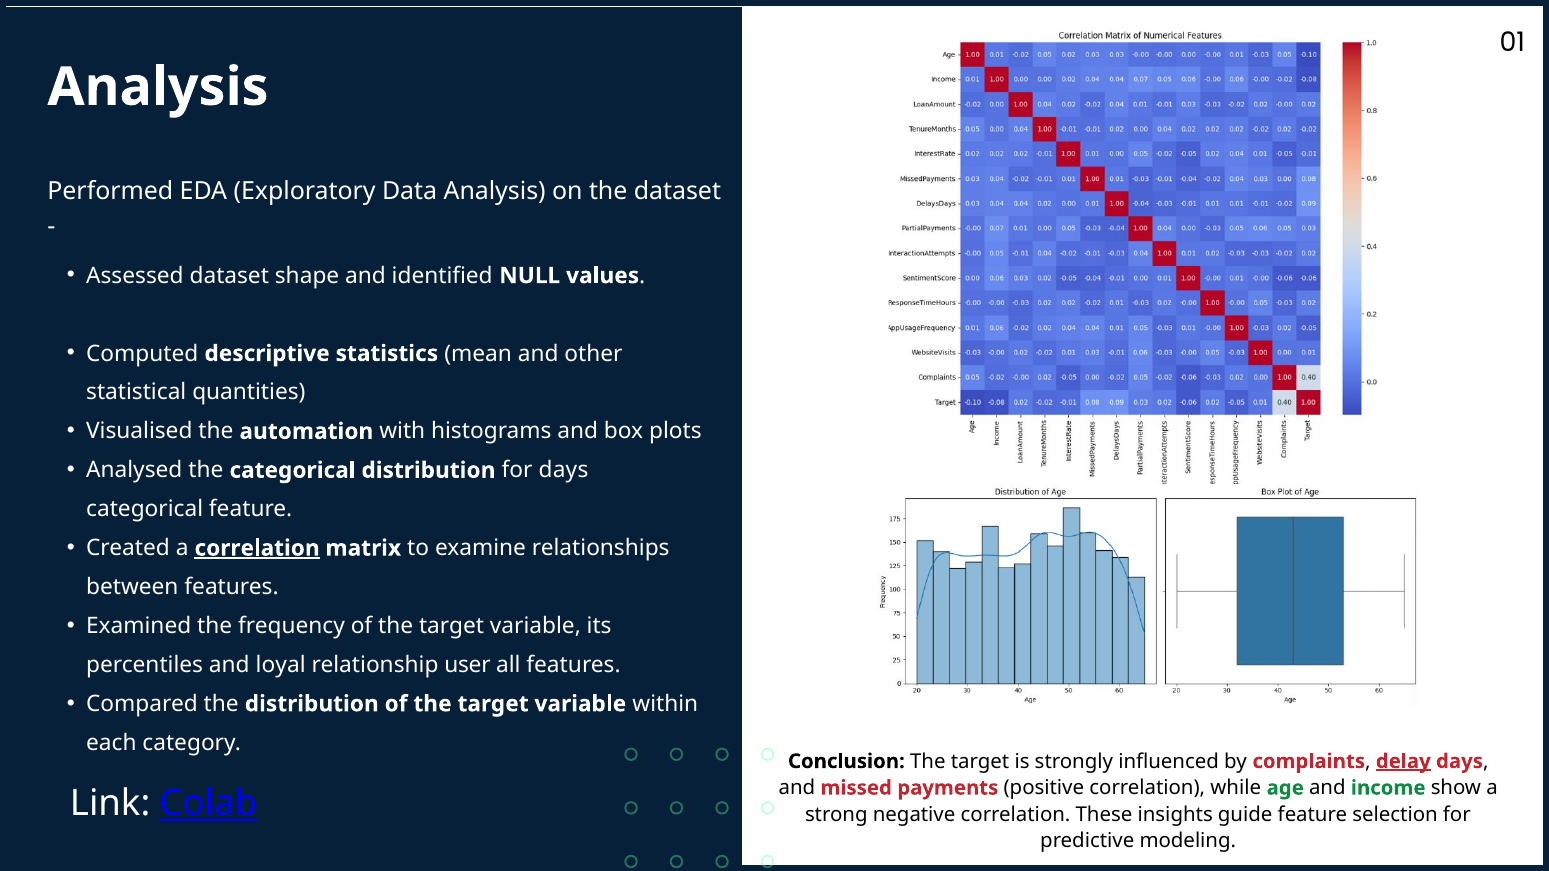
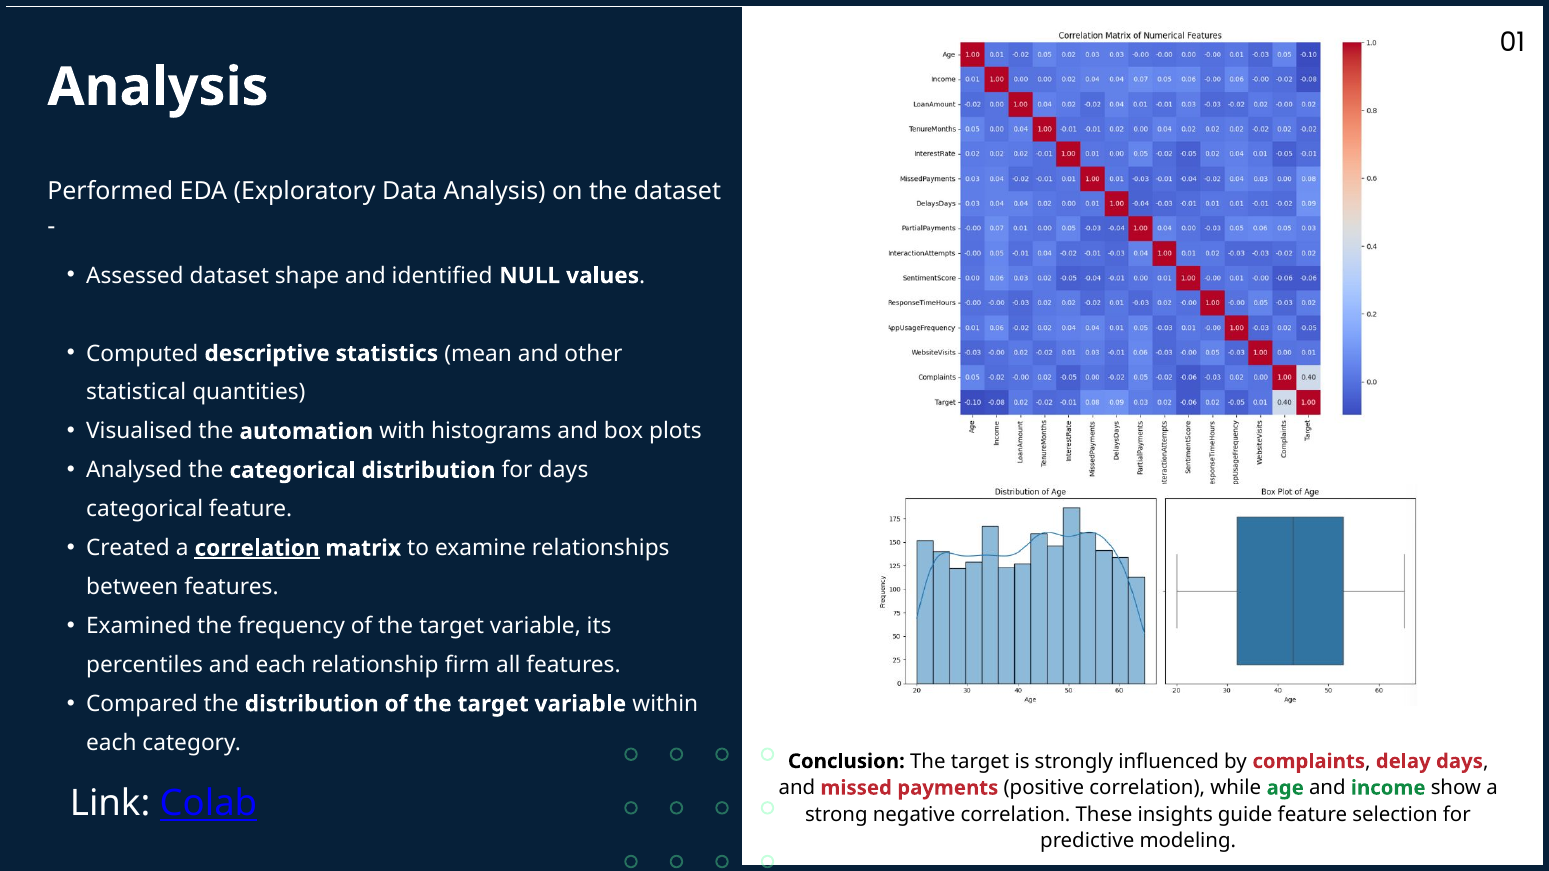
and loyal: loyal -> each
user: user -> firm
delay underline: present -> none
